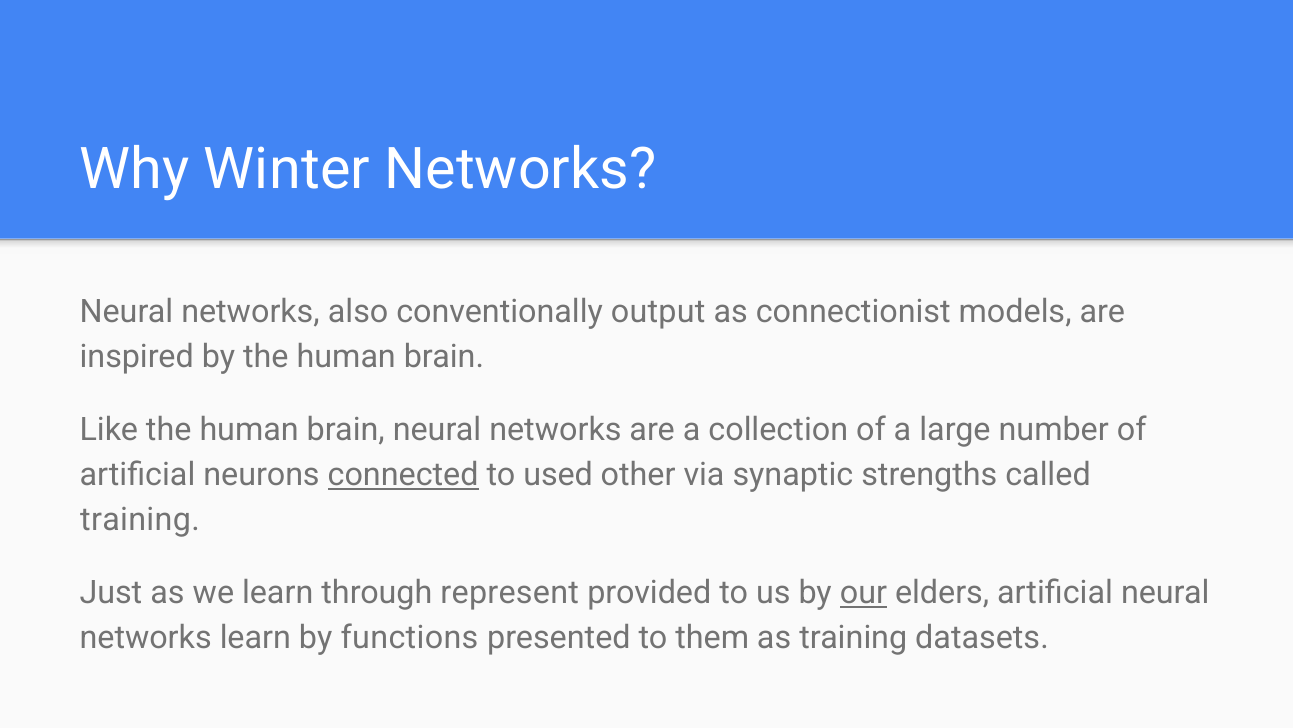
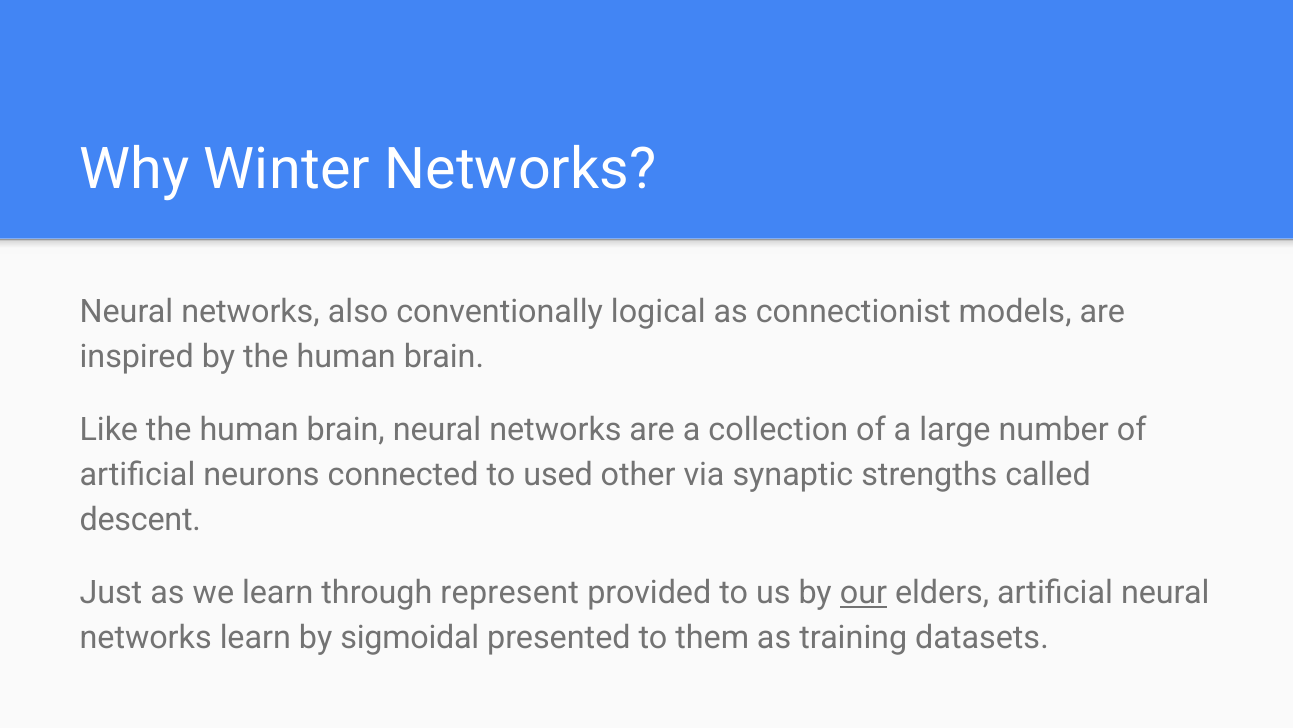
output: output -> logical
connected underline: present -> none
training at (140, 519): training -> descent
functions: functions -> sigmoidal
